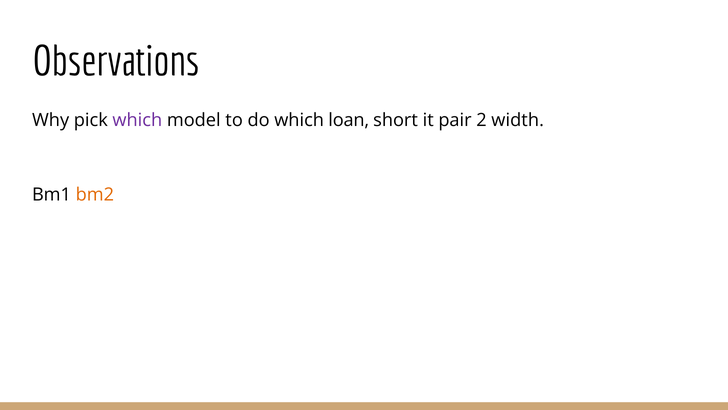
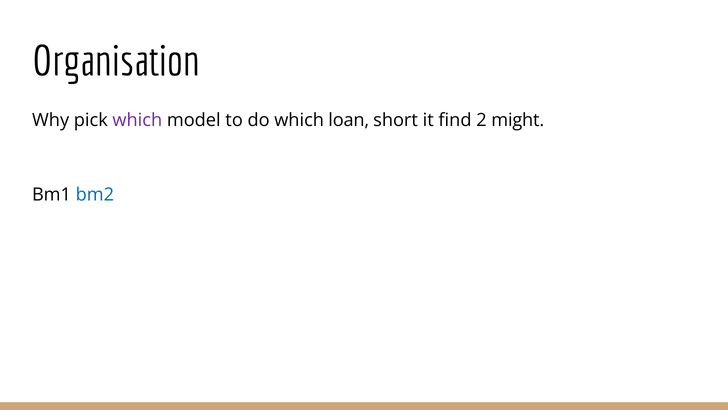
Observations: Observations -> Organisation
pair: pair -> find
width: width -> might
bm2 colour: orange -> blue
